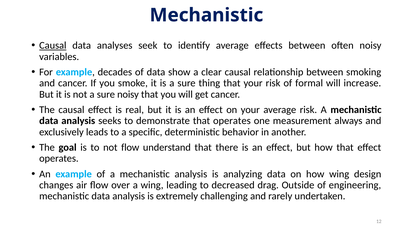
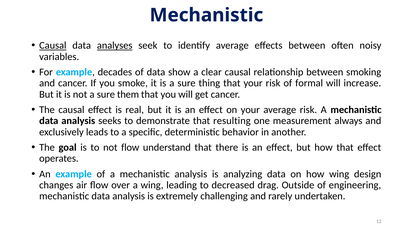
analyses underline: none -> present
sure noisy: noisy -> them
that operates: operates -> resulting
